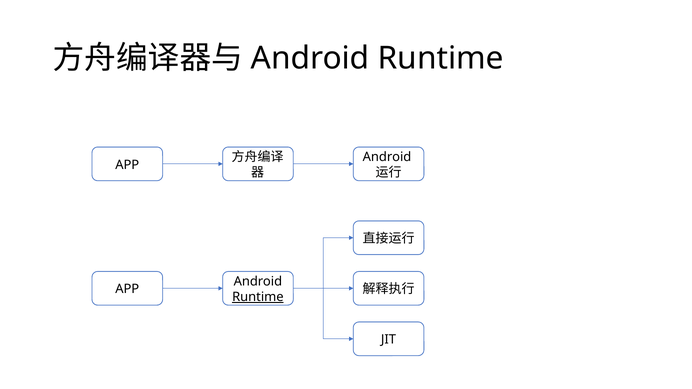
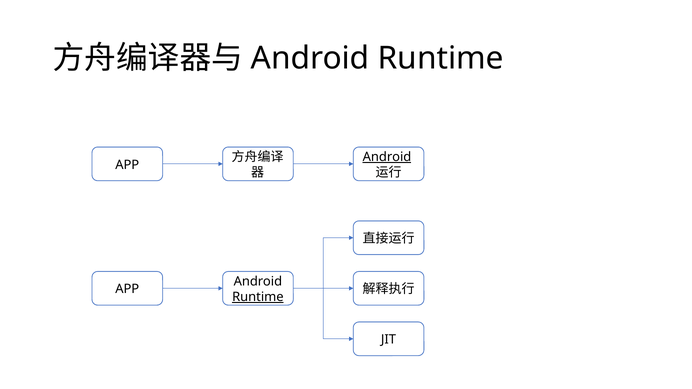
Android at (387, 157) underline: none -> present
